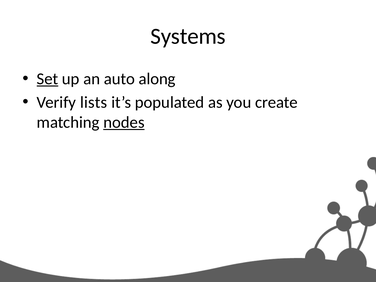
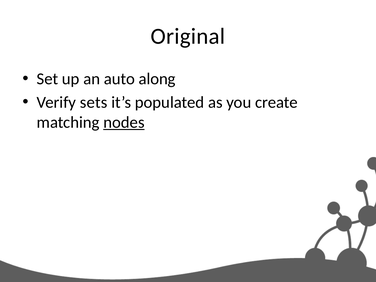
Systems: Systems -> Original
Set underline: present -> none
lists: lists -> sets
